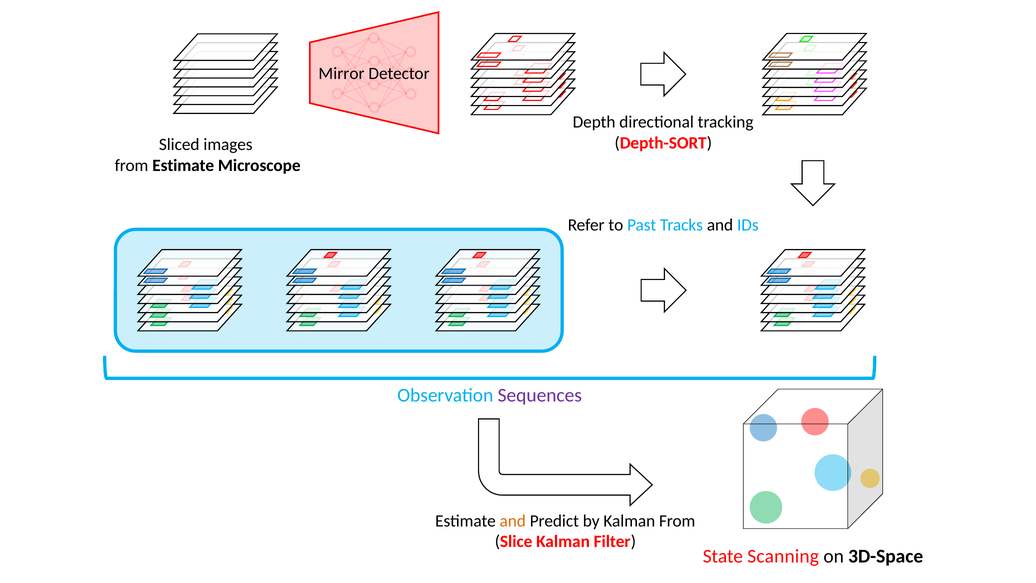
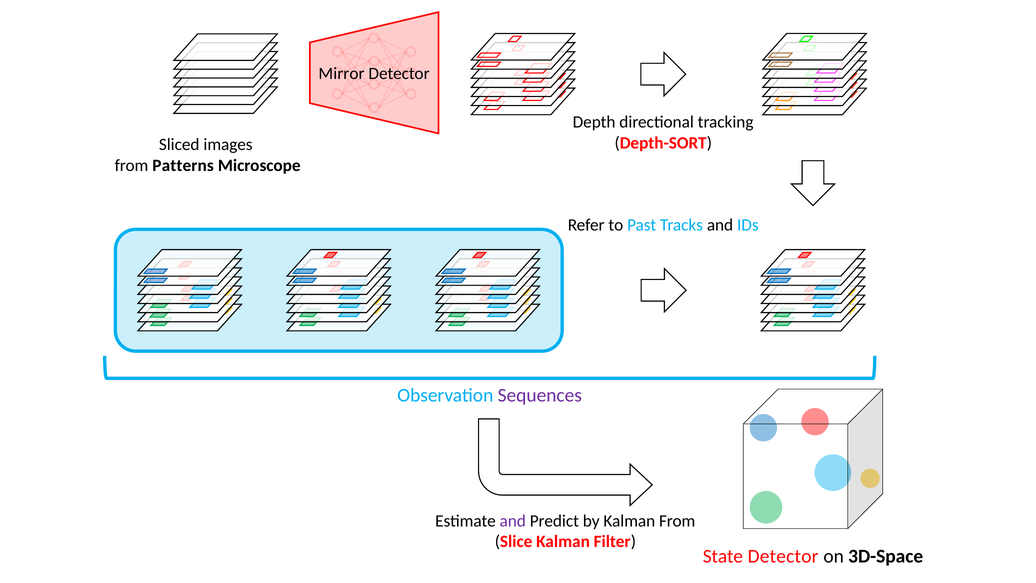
from Estimate: Estimate -> Patterns
and at (513, 521) colour: orange -> purple
State Scanning: Scanning -> Detector
